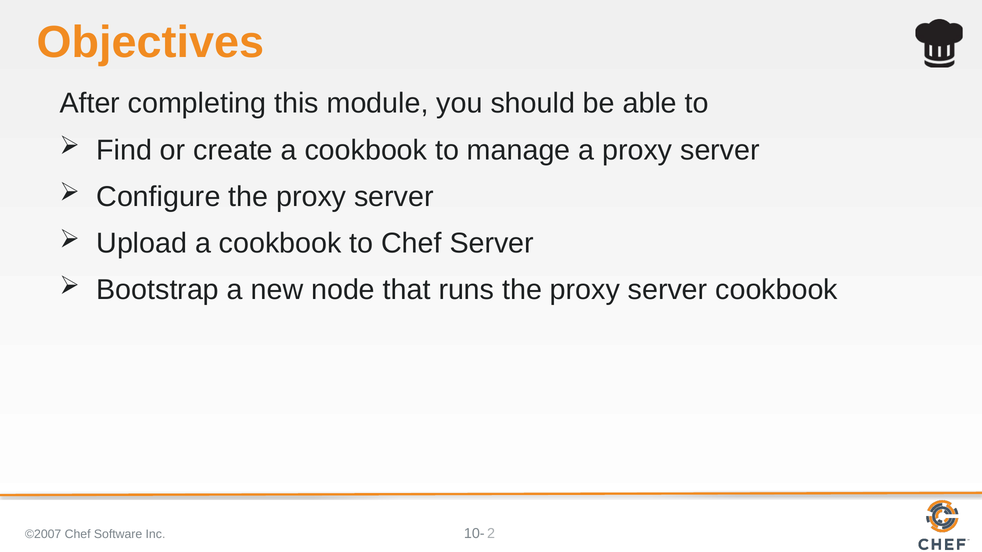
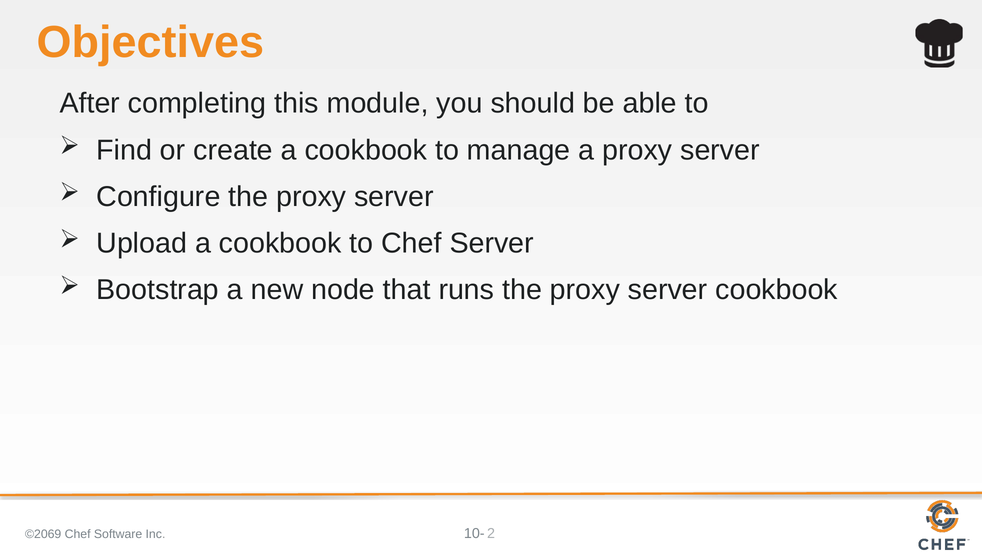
©2007: ©2007 -> ©2069
